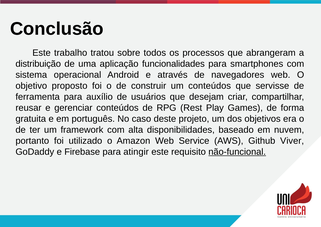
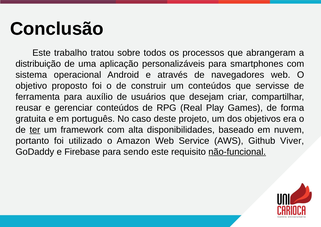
funcionalidades: funcionalidades -> personalizáveis
Rest: Rest -> Real
ter underline: none -> present
atingir: atingir -> sendo
